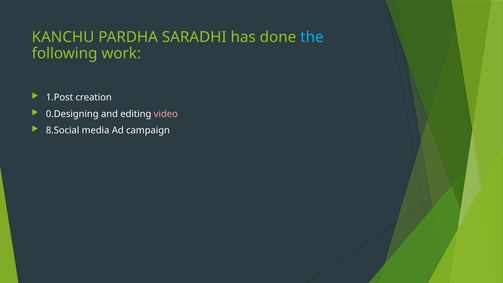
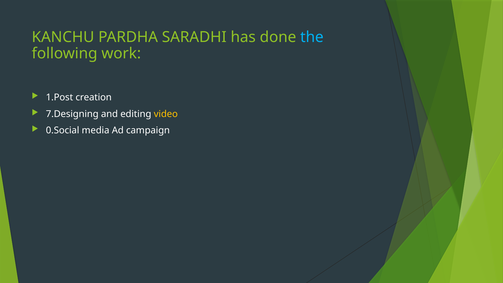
0.Designing: 0.Designing -> 7.Designing
video colour: pink -> yellow
8.Social: 8.Social -> 0.Social
